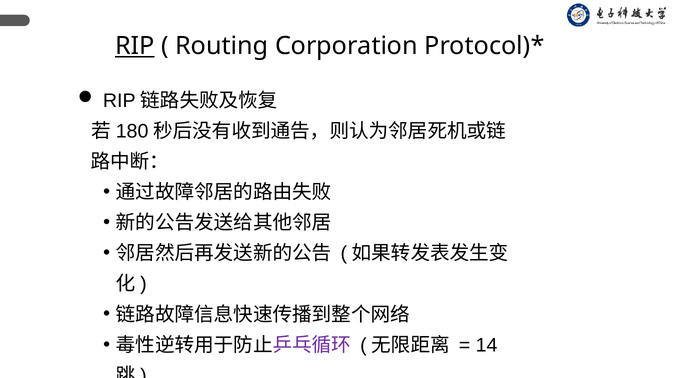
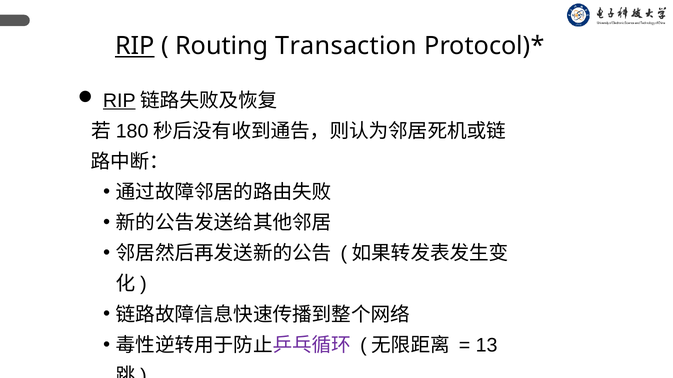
Corporation: Corporation -> Transaction
RIP at (119, 101) underline: none -> present
14: 14 -> 13
